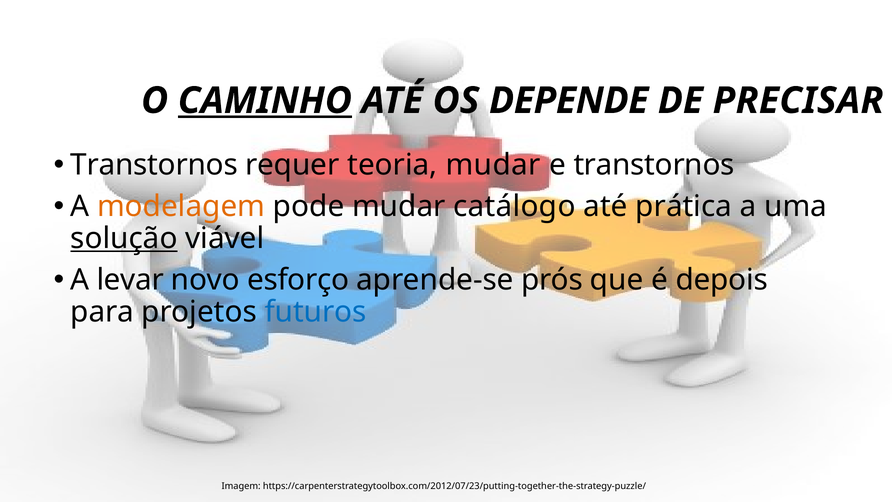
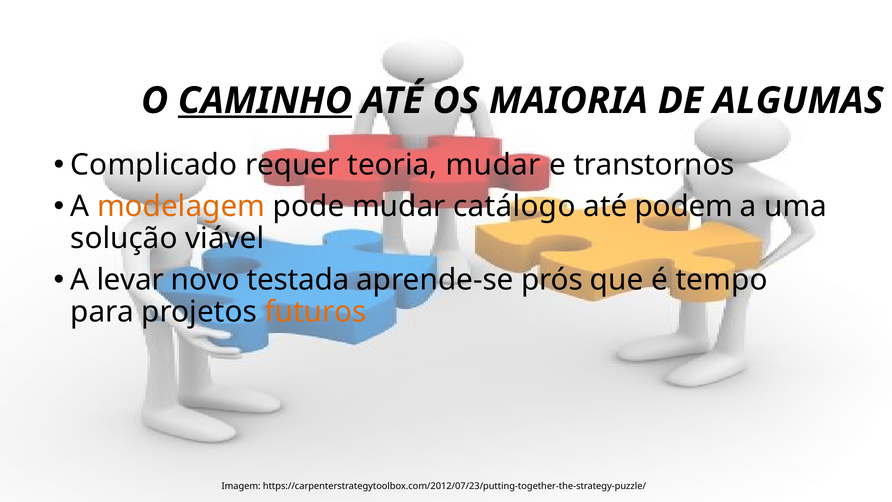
DEPENDE: DEPENDE -> MAIORIA
PRECISAR: PRECISAR -> ALGUMAS
Transtornos at (154, 165): Transtornos -> Complicado
prática: prática -> podem
solução underline: present -> none
esforço: esforço -> testada
depois: depois -> tempo
futuros colour: blue -> orange
